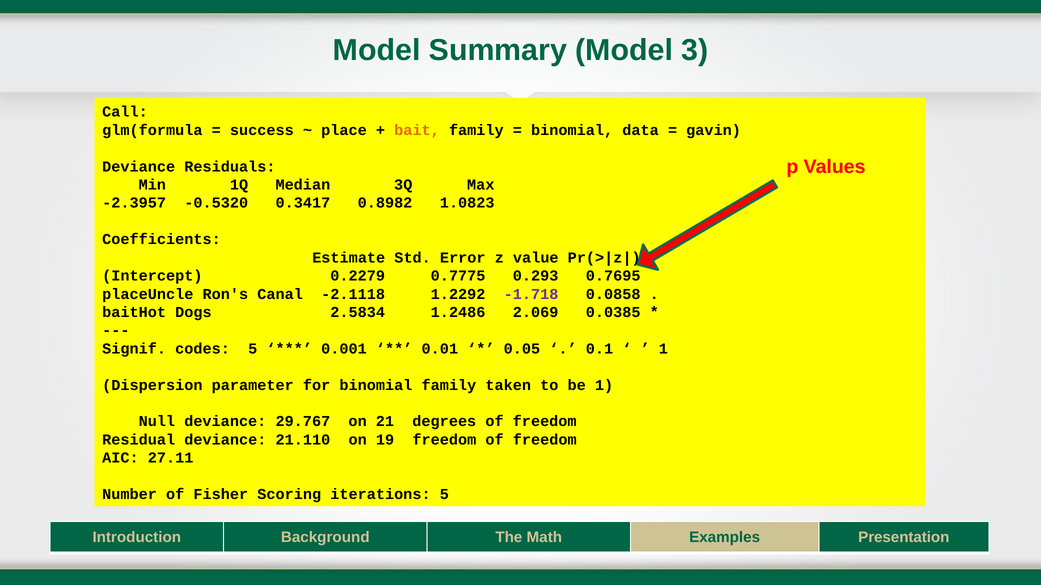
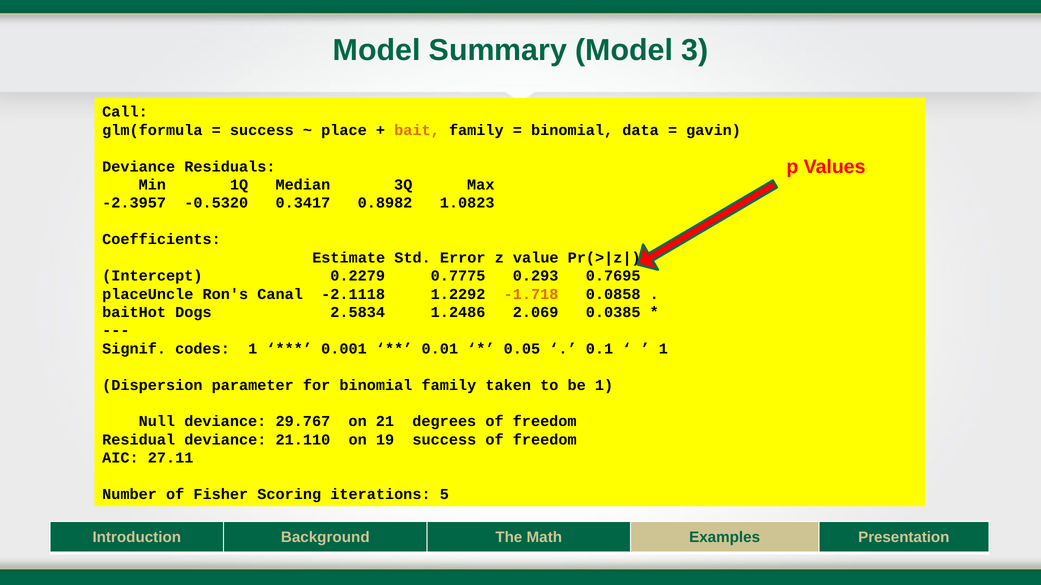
-1.718 colour: purple -> orange
codes 5: 5 -> 1
19 freedom: freedom -> success
